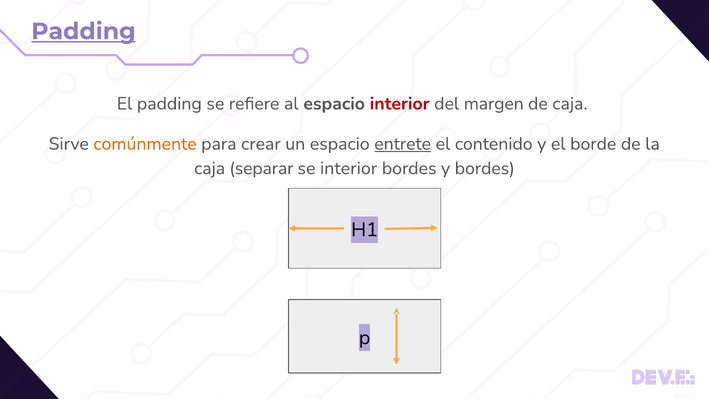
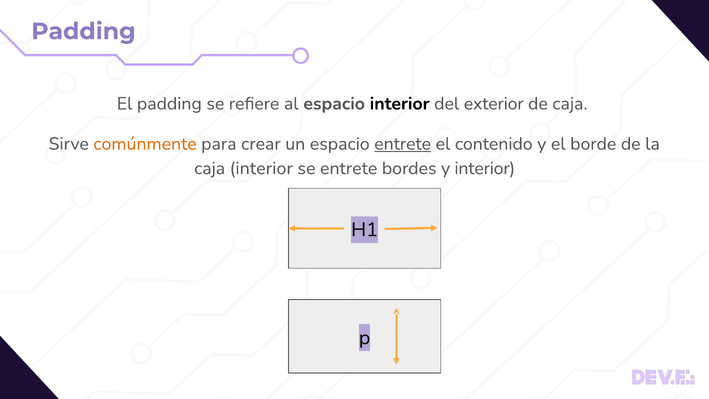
Padding at (83, 31) underline: present -> none
interior at (400, 104) colour: red -> black
margen: margen -> exterior
caja separar: separar -> interior
se interior: interior -> entrete
y bordes: bordes -> interior
